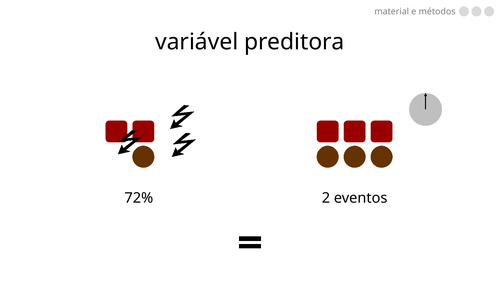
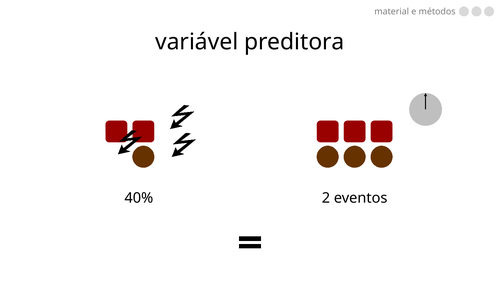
72%: 72% -> 40%
